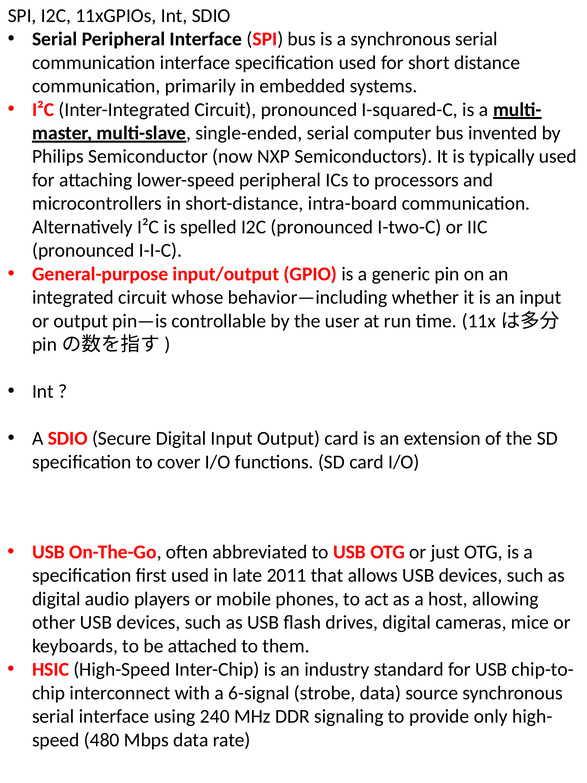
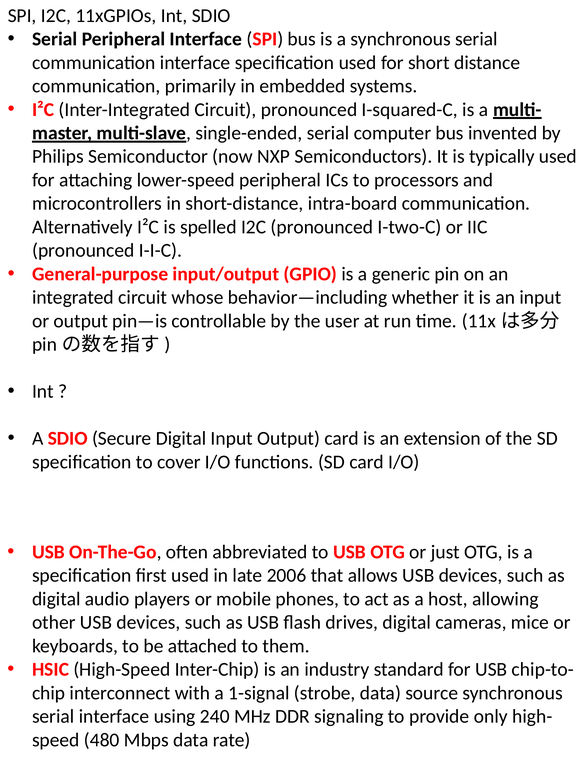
2011: 2011 -> 2006
6-signal: 6-signal -> 1-signal
